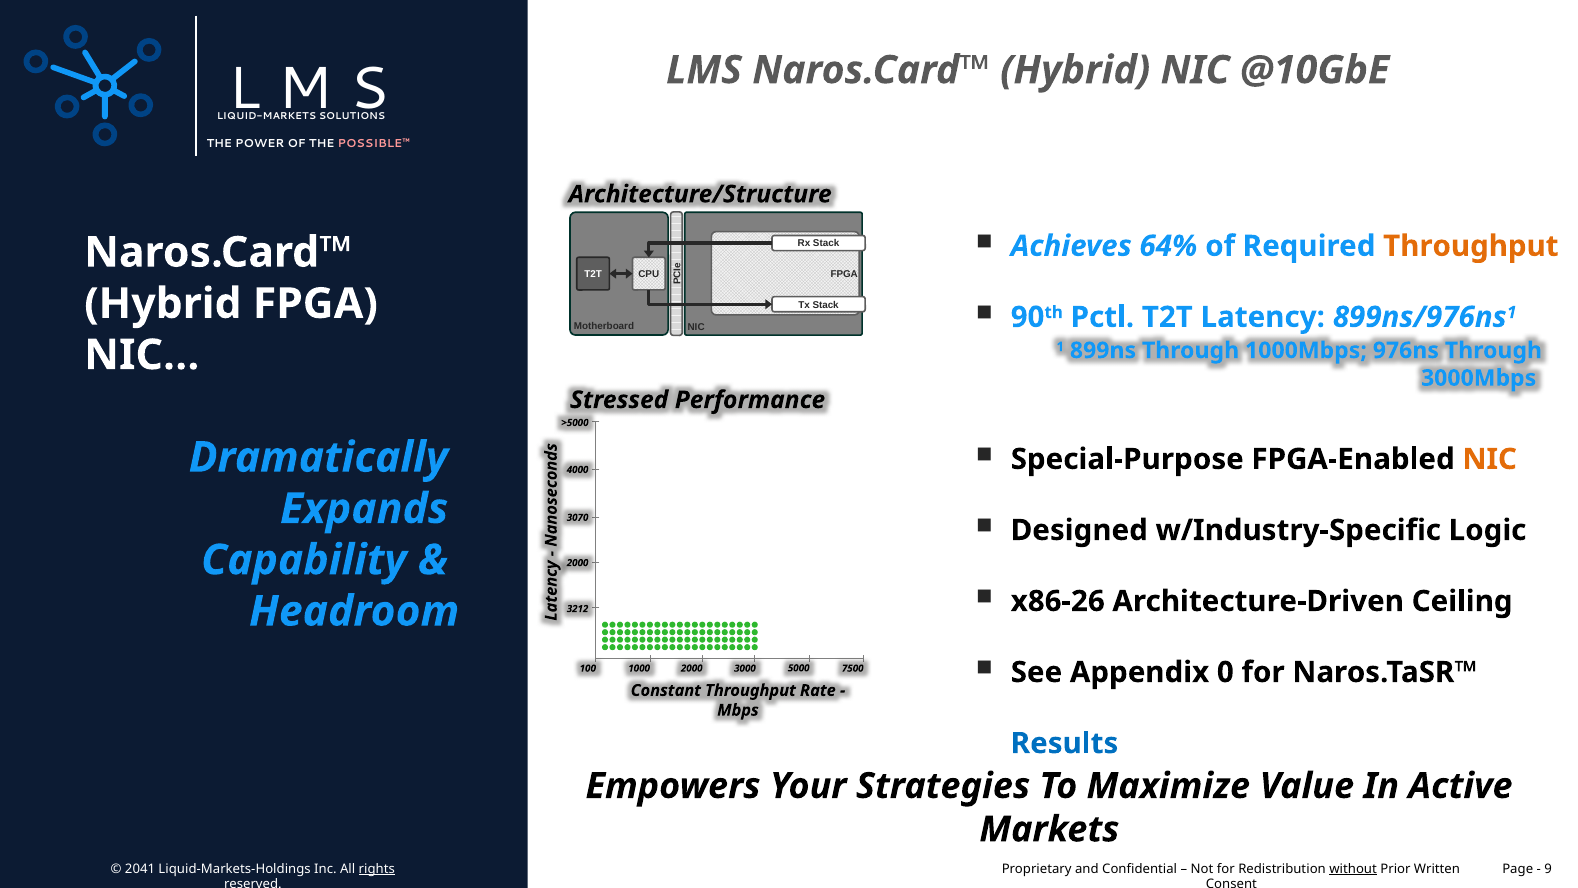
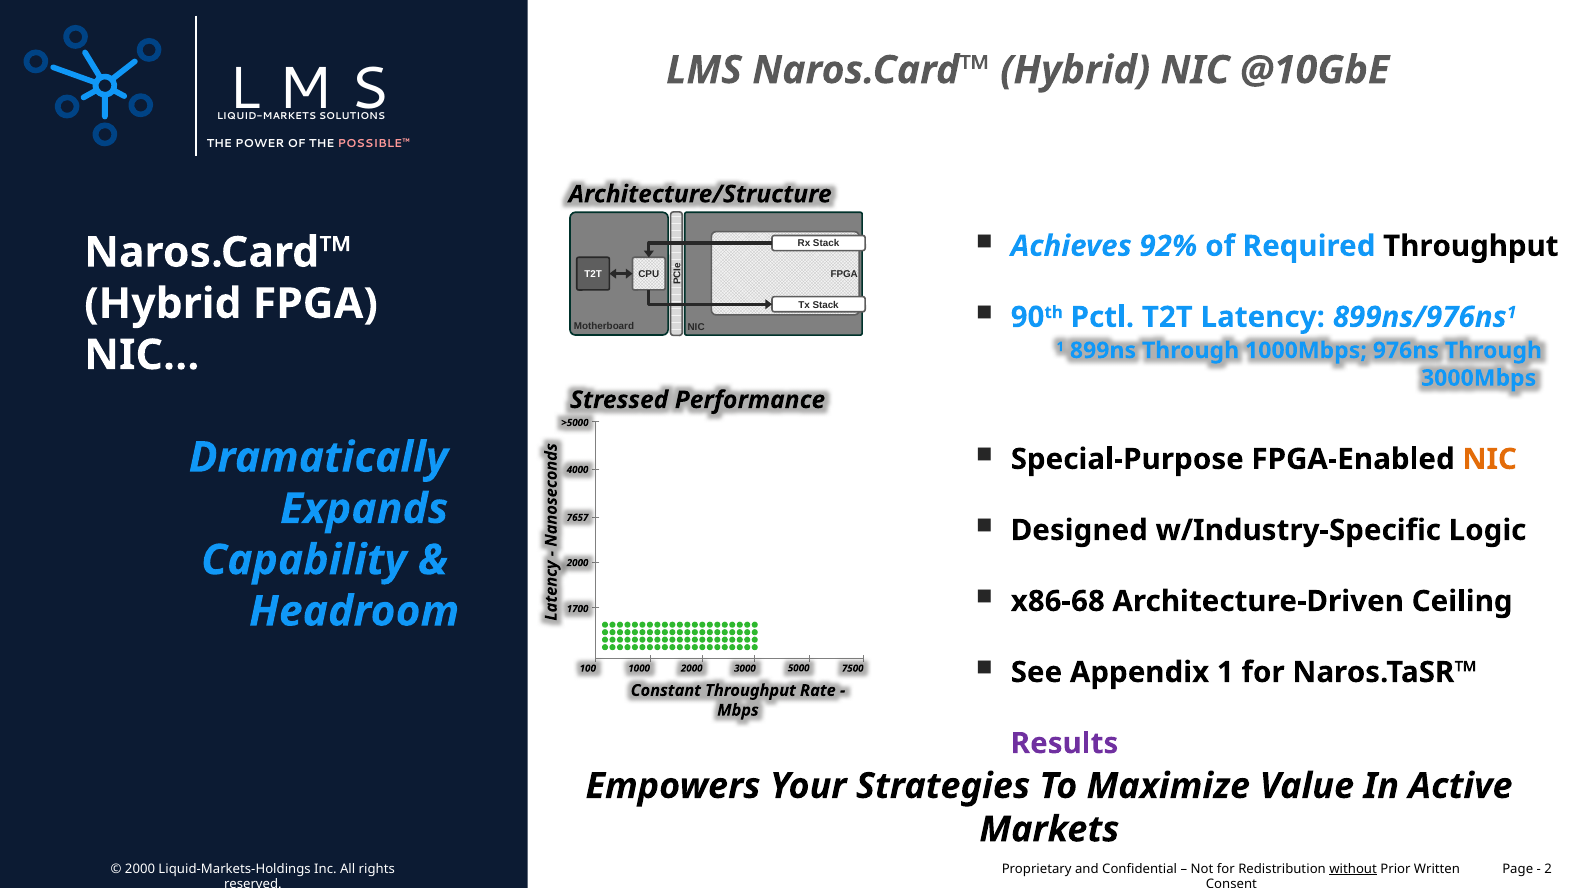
64%: 64% -> 92%
Throughput at (1471, 246) colour: orange -> black
3070: 3070 -> 7657
x86-26: x86-26 -> x86-68
3212: 3212 -> 1700
Appendix 0: 0 -> 1
Results colour: blue -> purple
2041 at (140, 868): 2041 -> 2000
rights underline: present -> none
9: 9 -> 2
